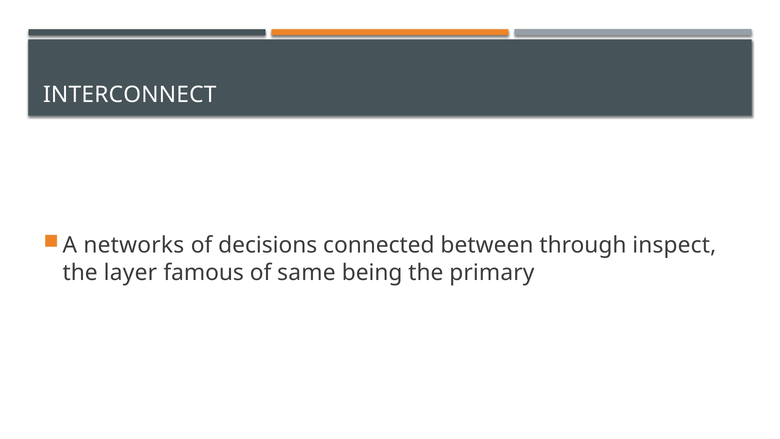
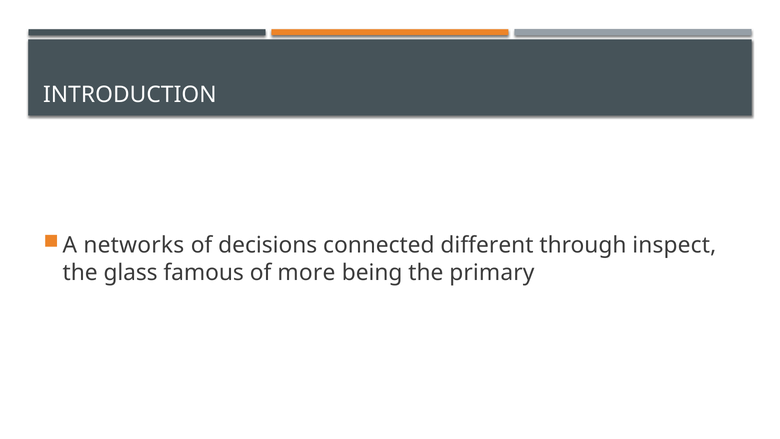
INTERCONNECT: INTERCONNECT -> INTRODUCTION
between: between -> different
layer: layer -> glass
same: same -> more
